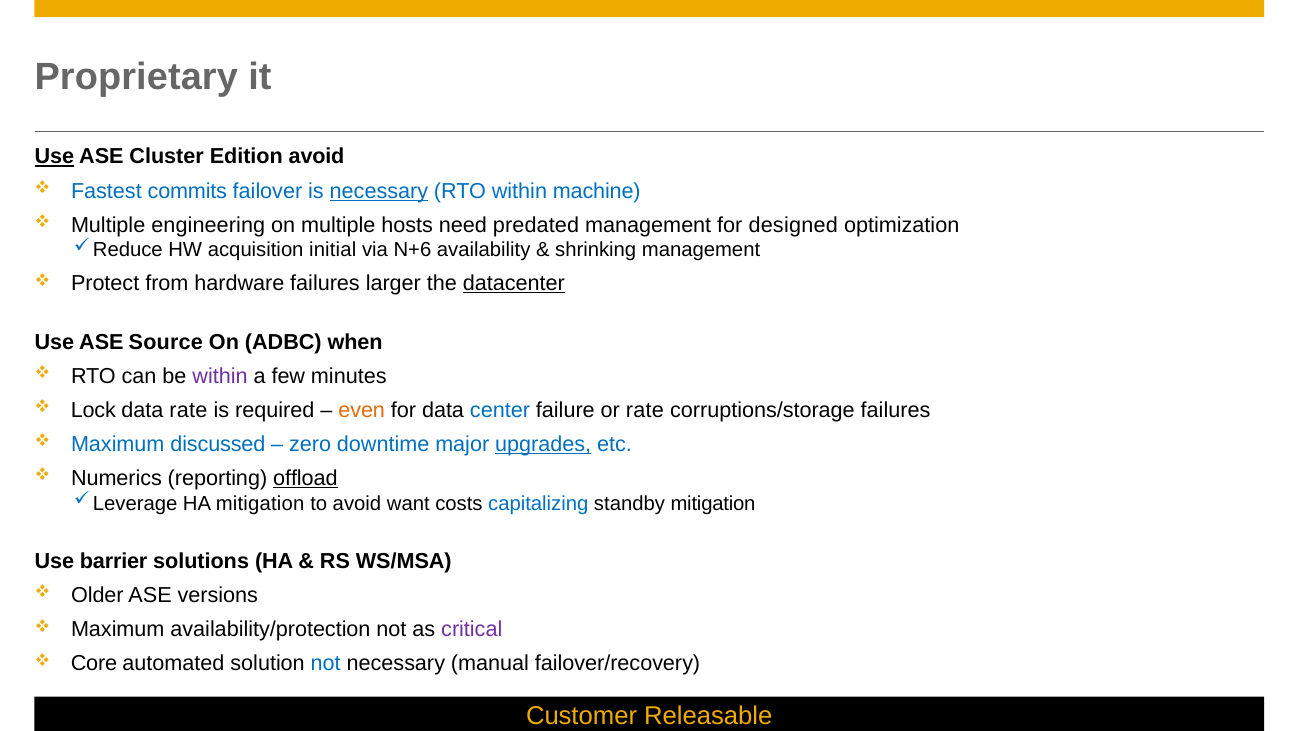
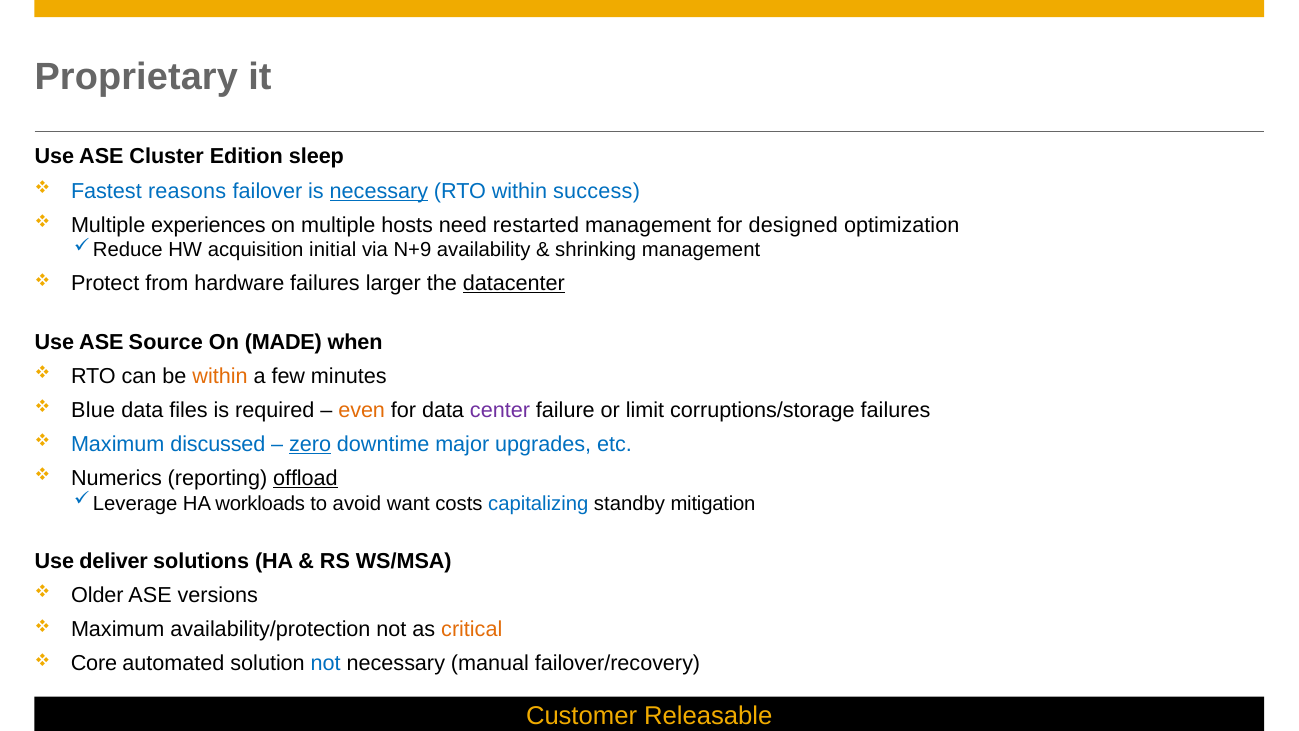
Use at (54, 157) underline: present -> none
Edition avoid: avoid -> sleep
commits: commits -> reasons
machine: machine -> success
engineering: engineering -> experiences
predated: predated -> restarted
N+6: N+6 -> N+9
ADBC: ADBC -> MADE
within at (220, 376) colour: purple -> orange
Lock: Lock -> Blue
data rate: rate -> files
center colour: blue -> purple
or rate: rate -> limit
zero underline: none -> present
upgrades underline: present -> none
HA mitigation: mitigation -> workloads
barrier: barrier -> deliver
critical colour: purple -> orange
